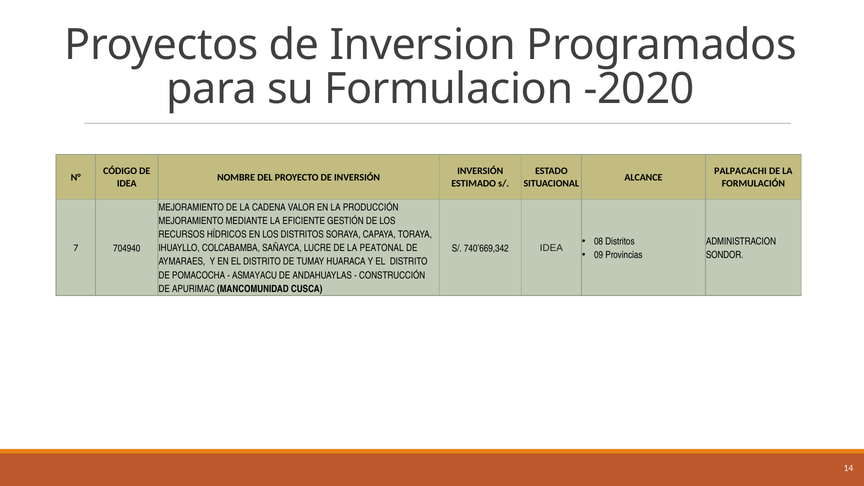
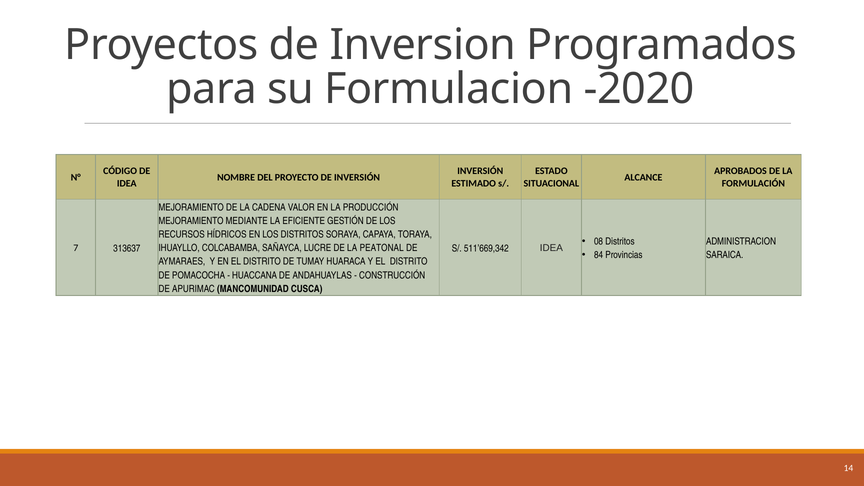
PALPACACHI: PALPACACHI -> APROBADOS
704940: 704940 -> 313637
740’669,342: 740’669,342 -> 511’669,342
09: 09 -> 84
SONDOR: SONDOR -> SARAICA
ASMAYACU: ASMAYACU -> HUACCANA
